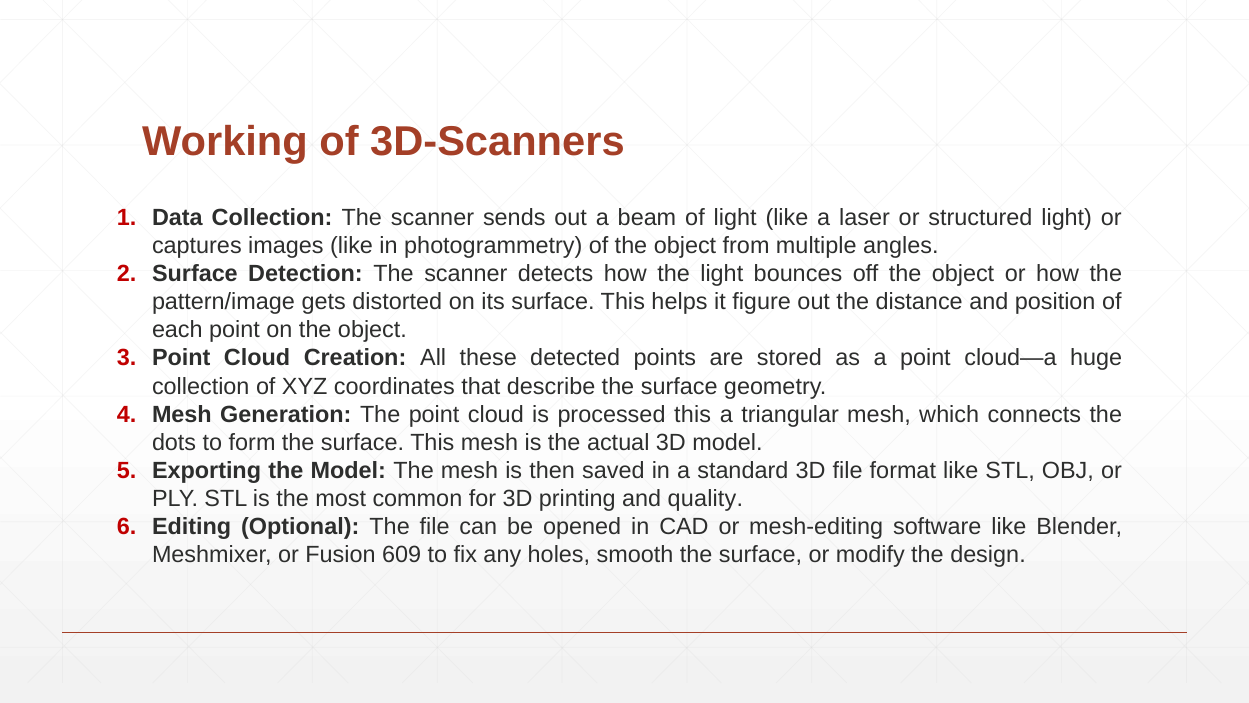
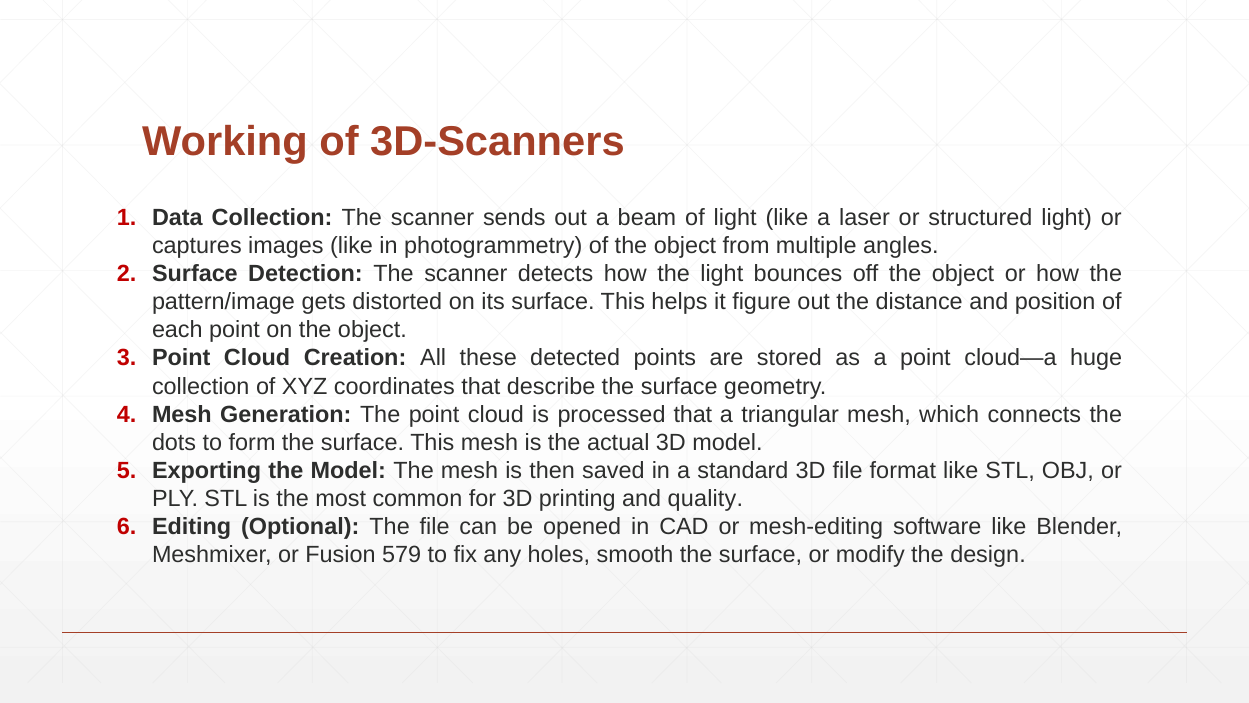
processed this: this -> that
609: 609 -> 579
